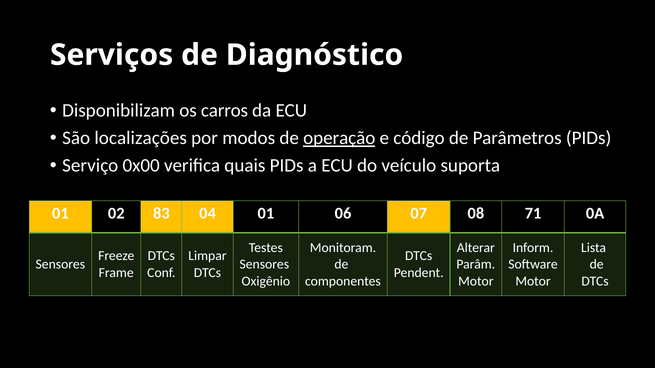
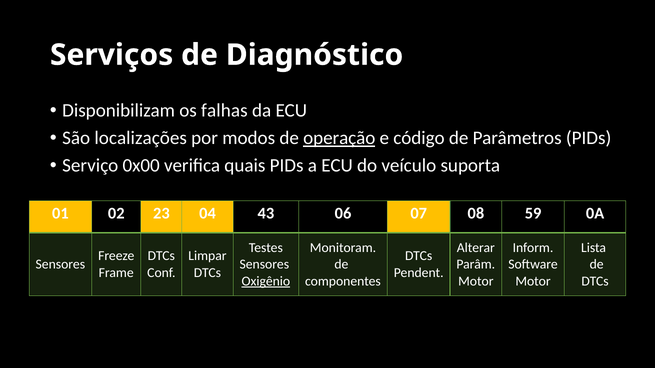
carros: carros -> falhas
83: 83 -> 23
04 01: 01 -> 43
71: 71 -> 59
Oxigênio underline: none -> present
